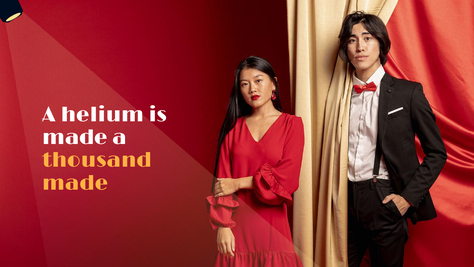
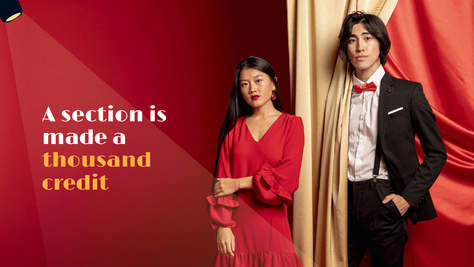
helium: helium -> section
made at (75, 183): made -> credit
